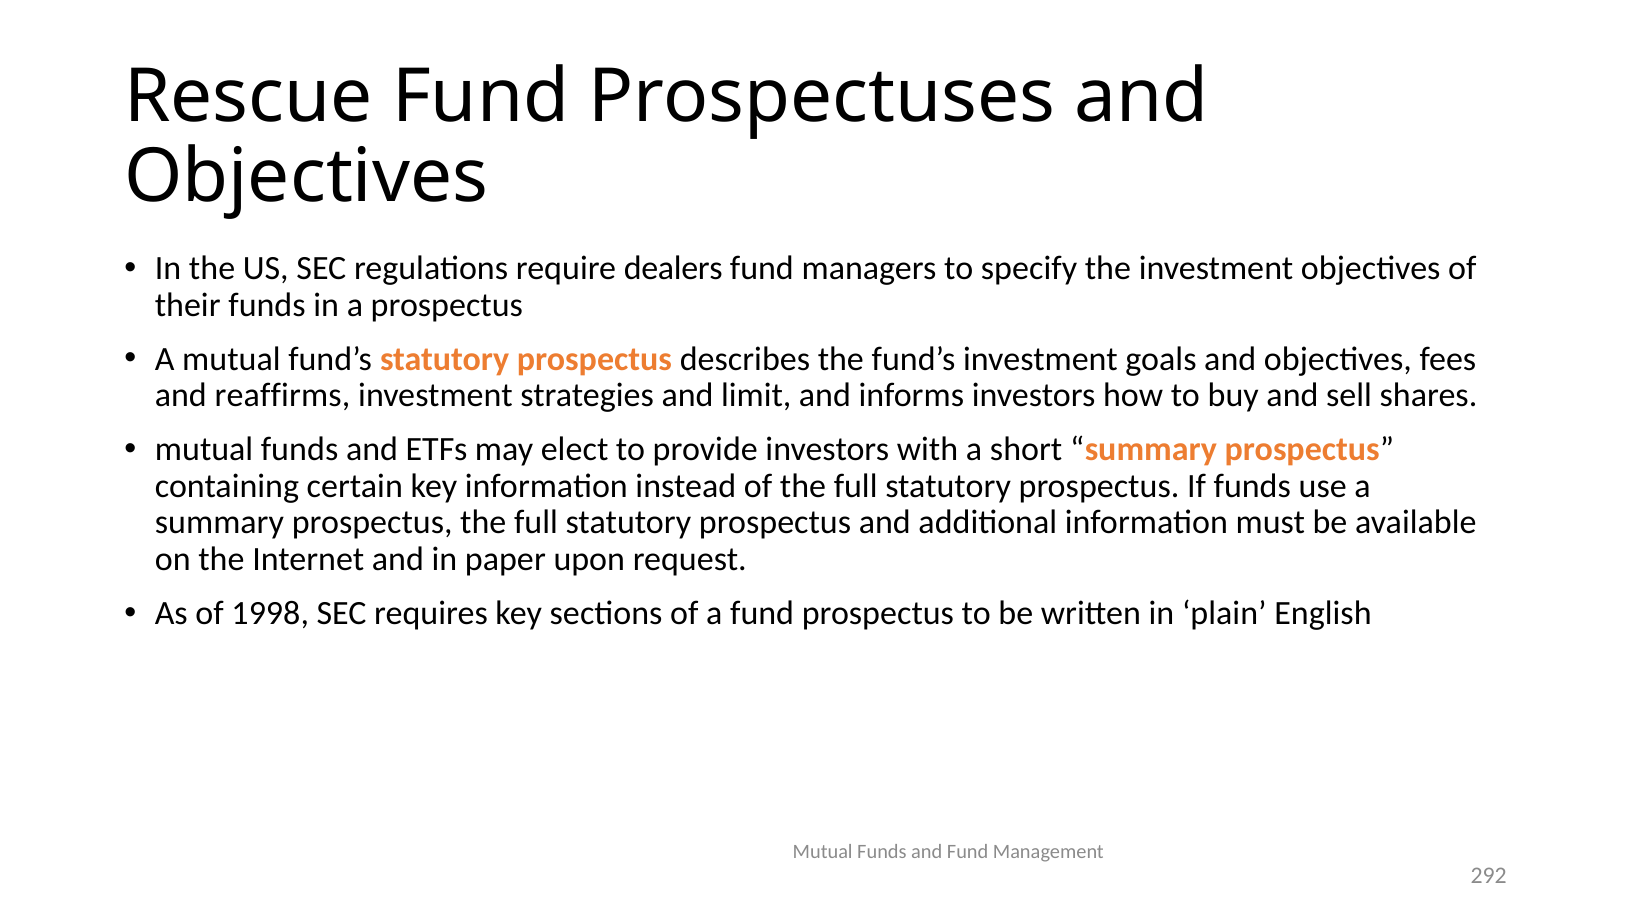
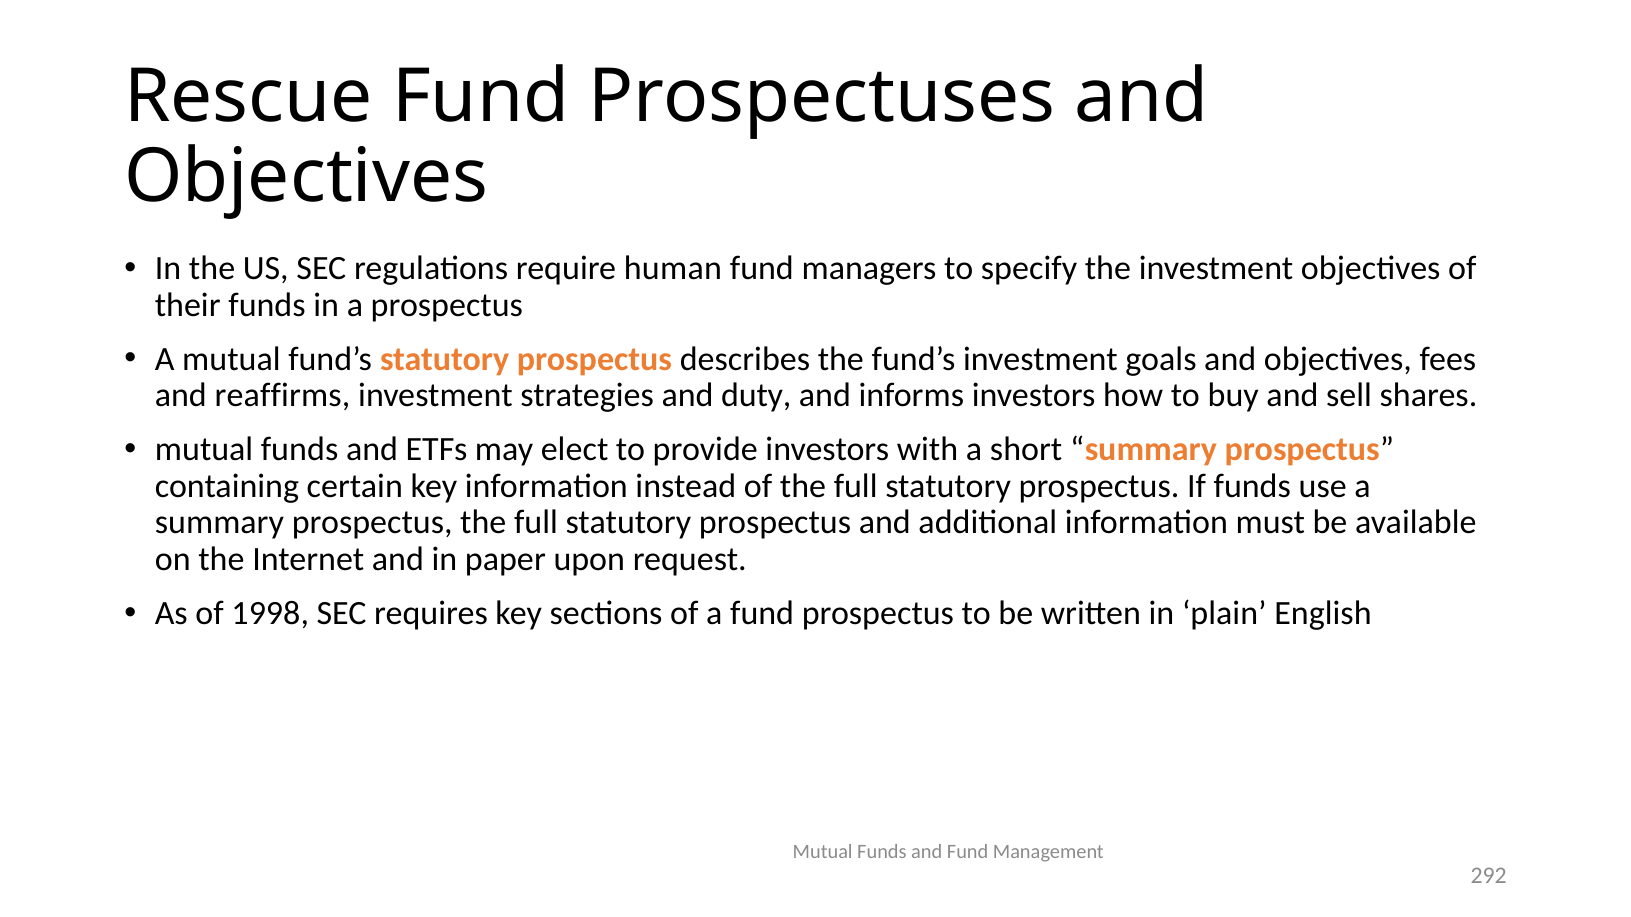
dealers: dealers -> human
limit: limit -> duty
